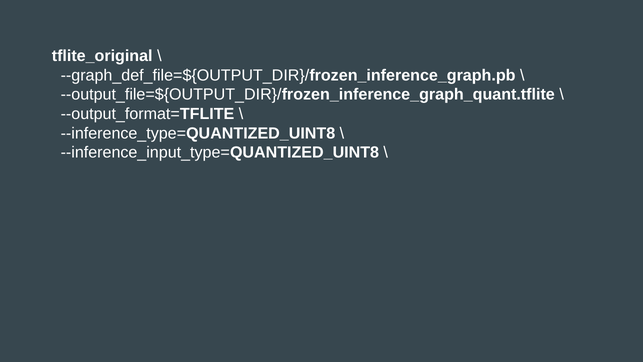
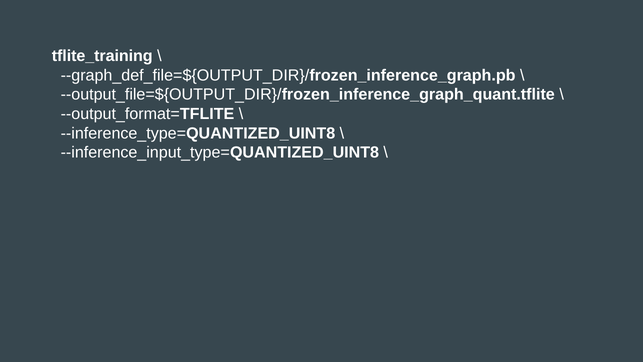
tflite_original: tflite_original -> tflite_training
